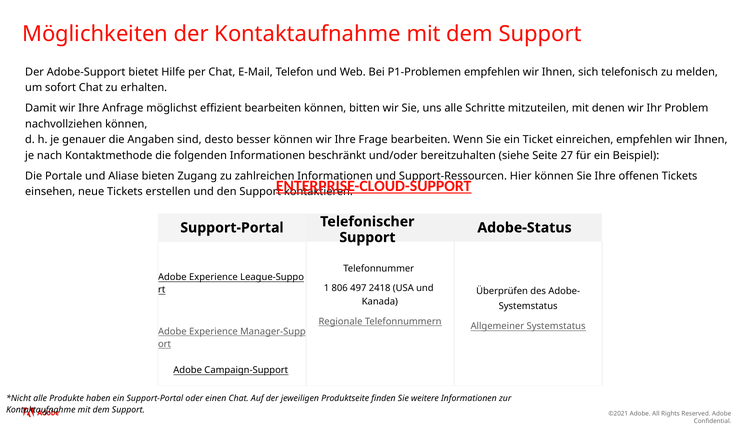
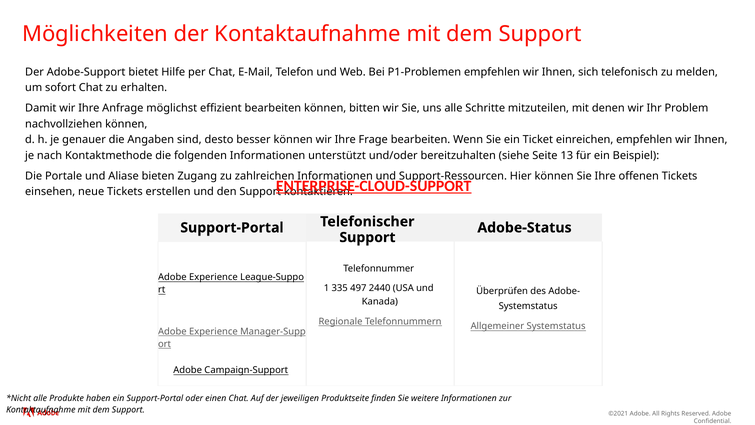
beschränkt: beschränkt -> unterstützt
27: 27 -> 13
806: 806 -> 335
2418: 2418 -> 2440
